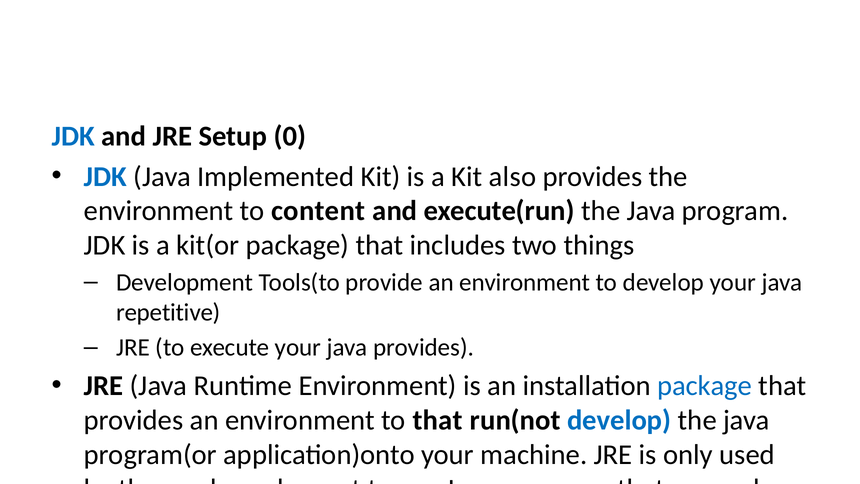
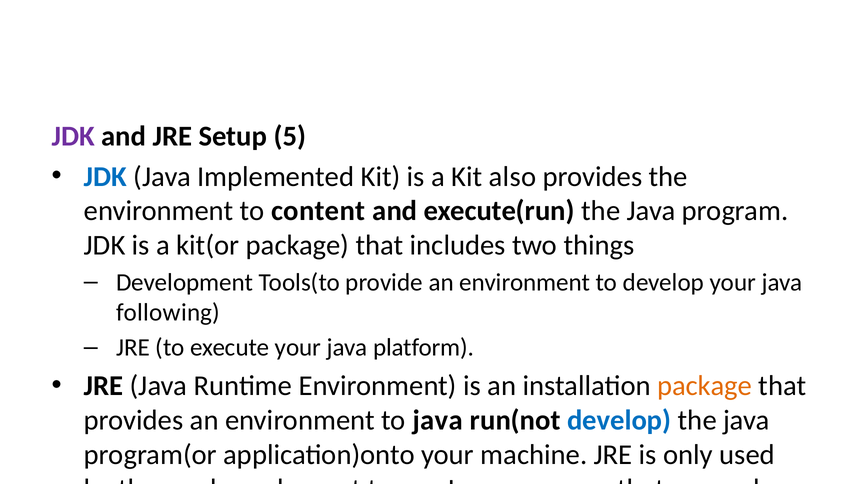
JDK at (73, 136) colour: blue -> purple
0: 0 -> 5
repetitive: repetitive -> following
java provides: provides -> platform
package at (705, 386) colour: blue -> orange
to that: that -> java
